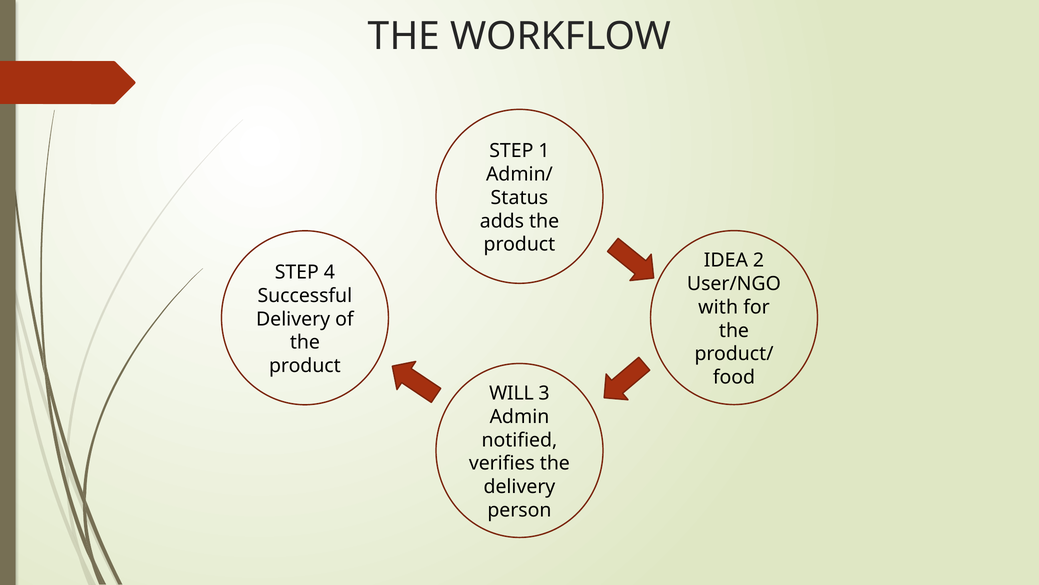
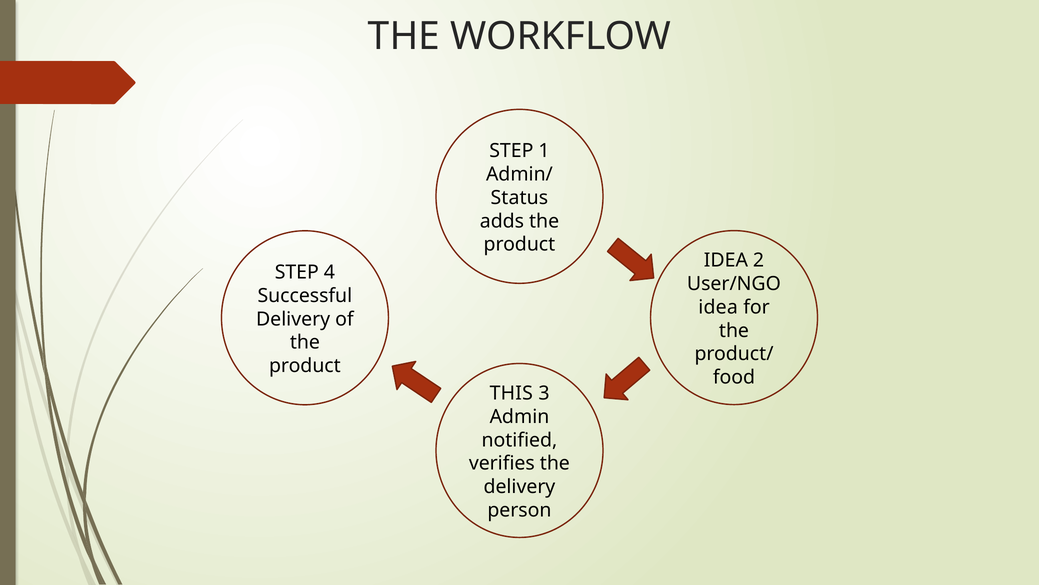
with at (718, 307): with -> idea
WILL: WILL -> THIS
